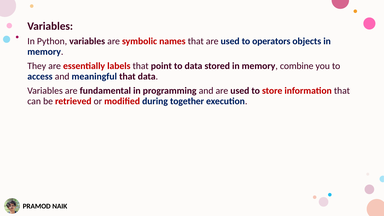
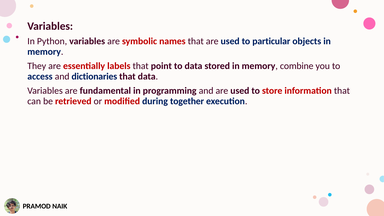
operators: operators -> particular
meaningful: meaningful -> dictionaries
